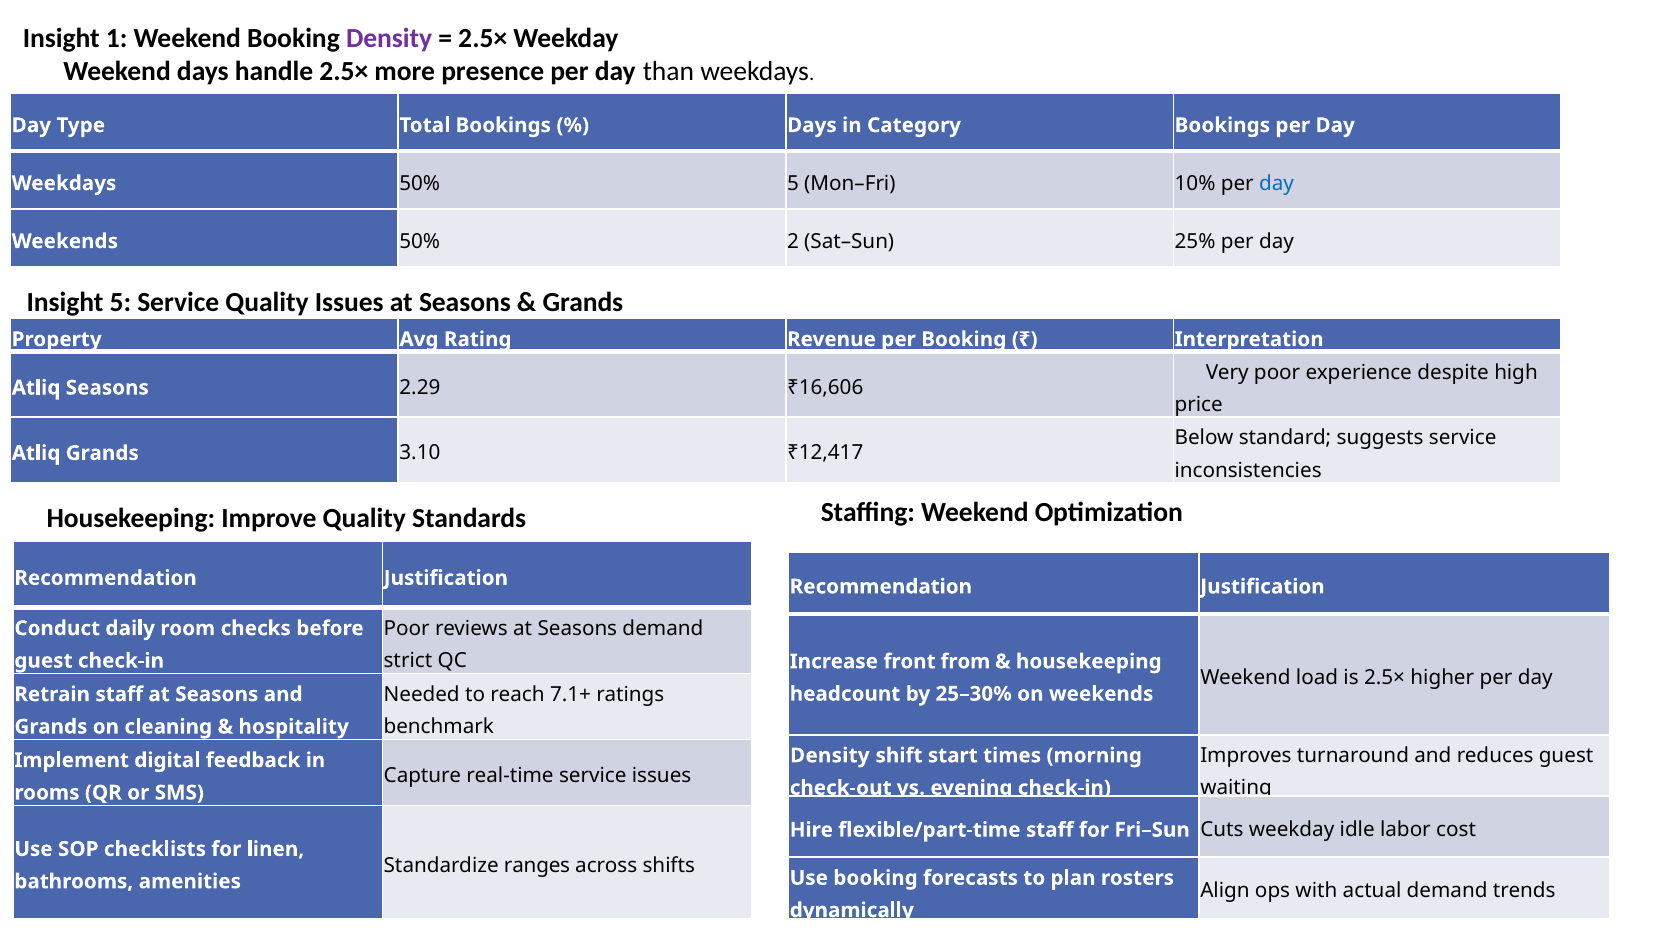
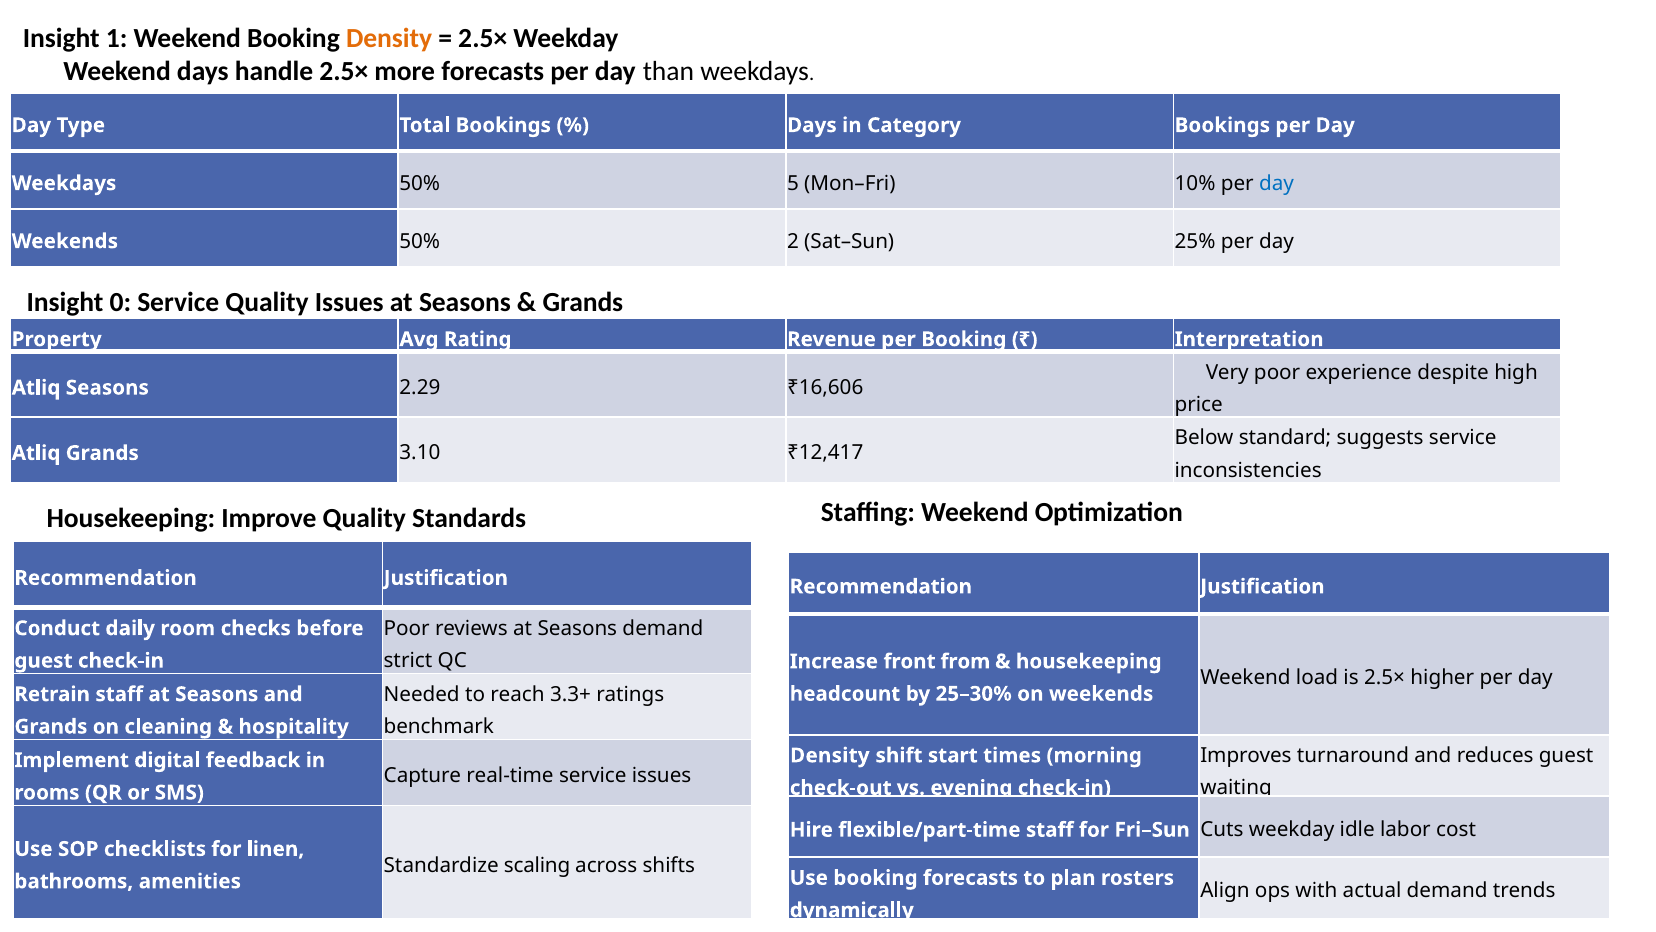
Density at (389, 38) colour: purple -> orange
more presence: presence -> forecasts
Insight 5: 5 -> 0
7.1+: 7.1+ -> 3.3+
ranges: ranges -> scaling
